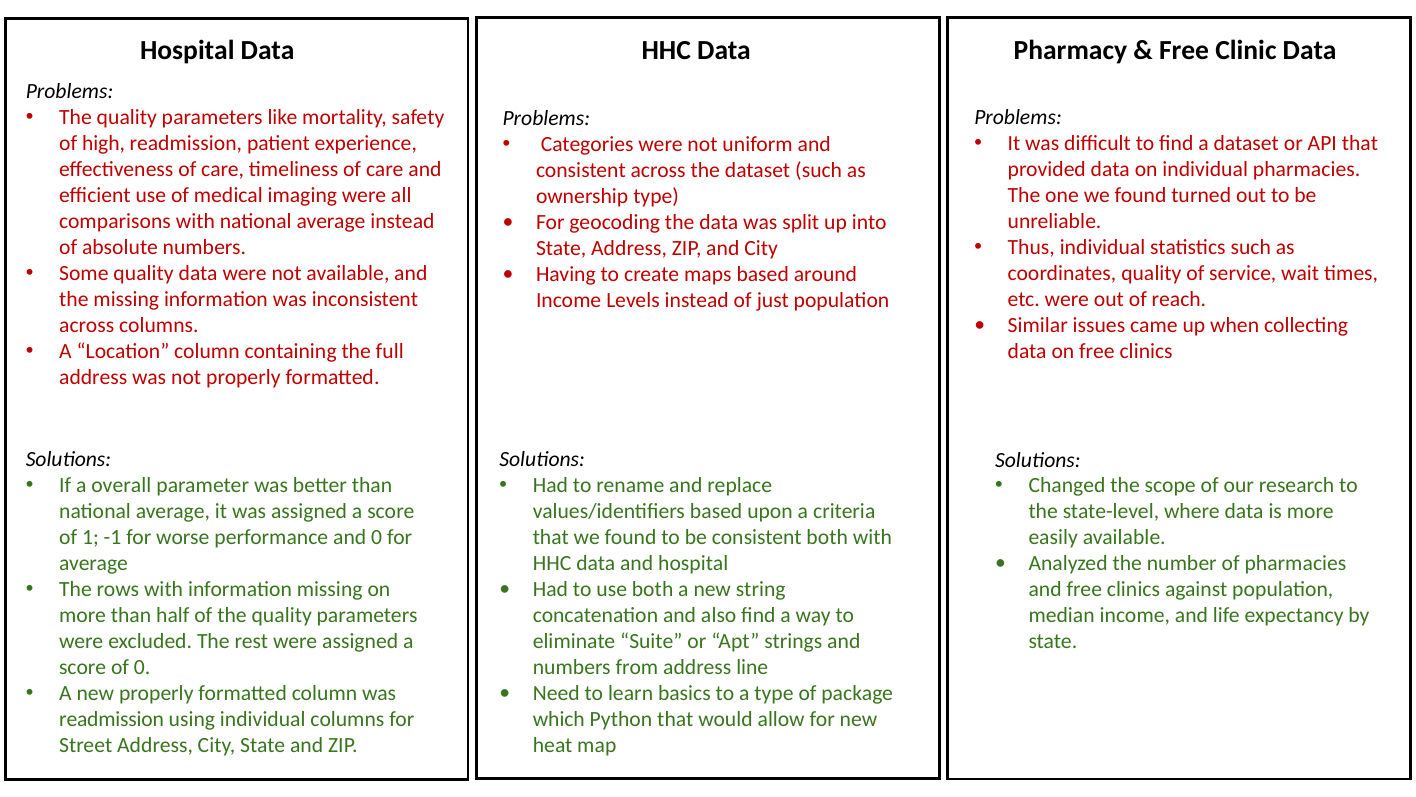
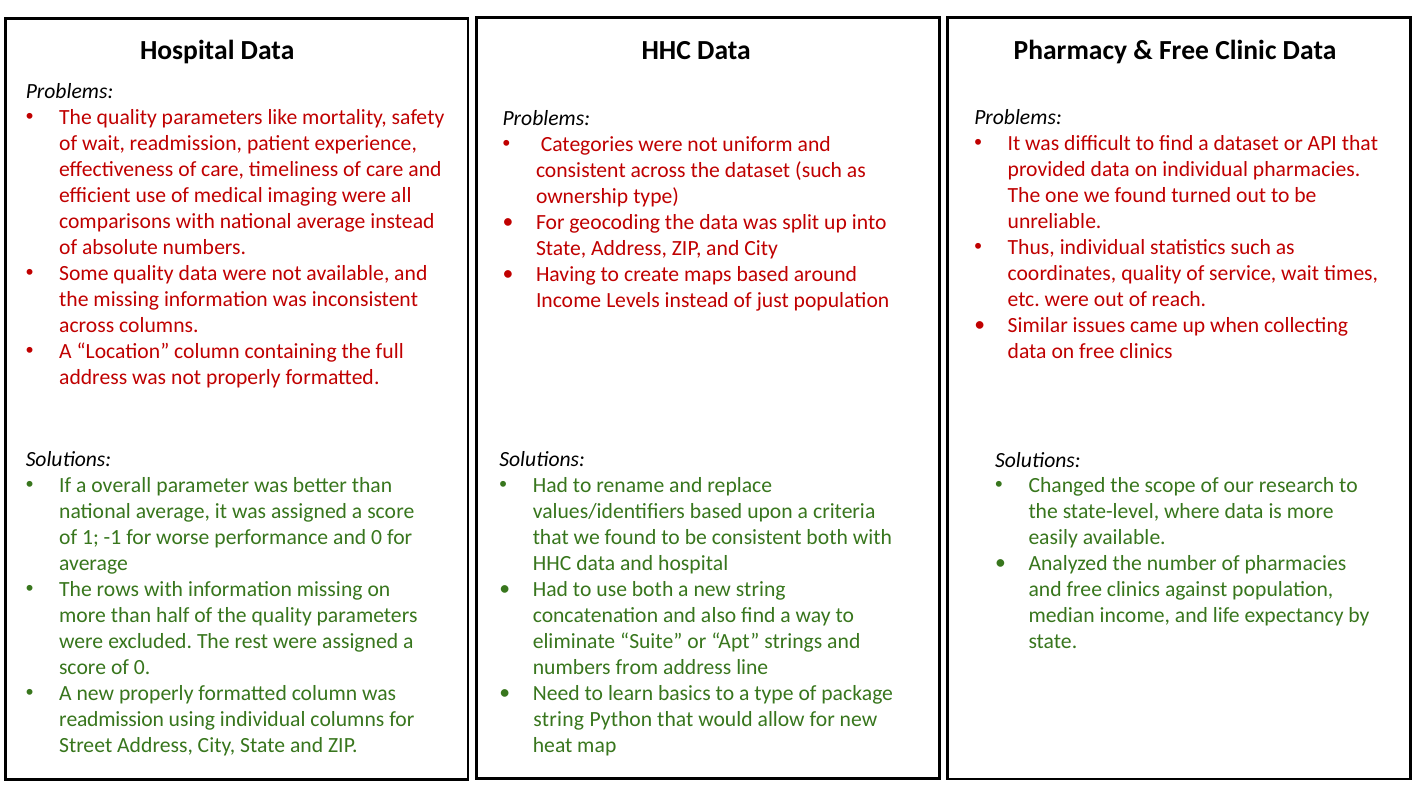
of high: high -> wait
which at (559, 719): which -> string
